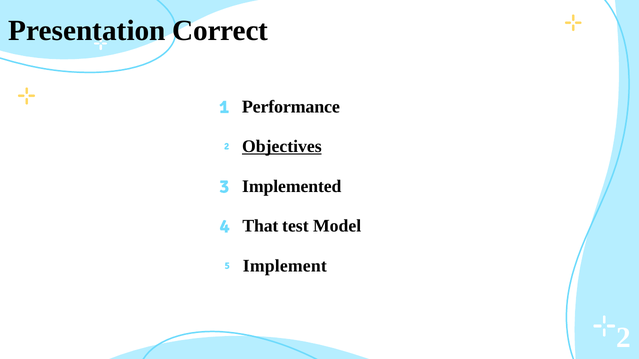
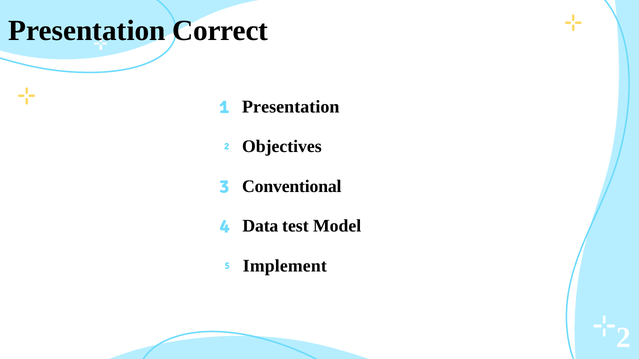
1 Performance: Performance -> Presentation
Objectives underline: present -> none
Implemented: Implemented -> Conventional
That: That -> Data
